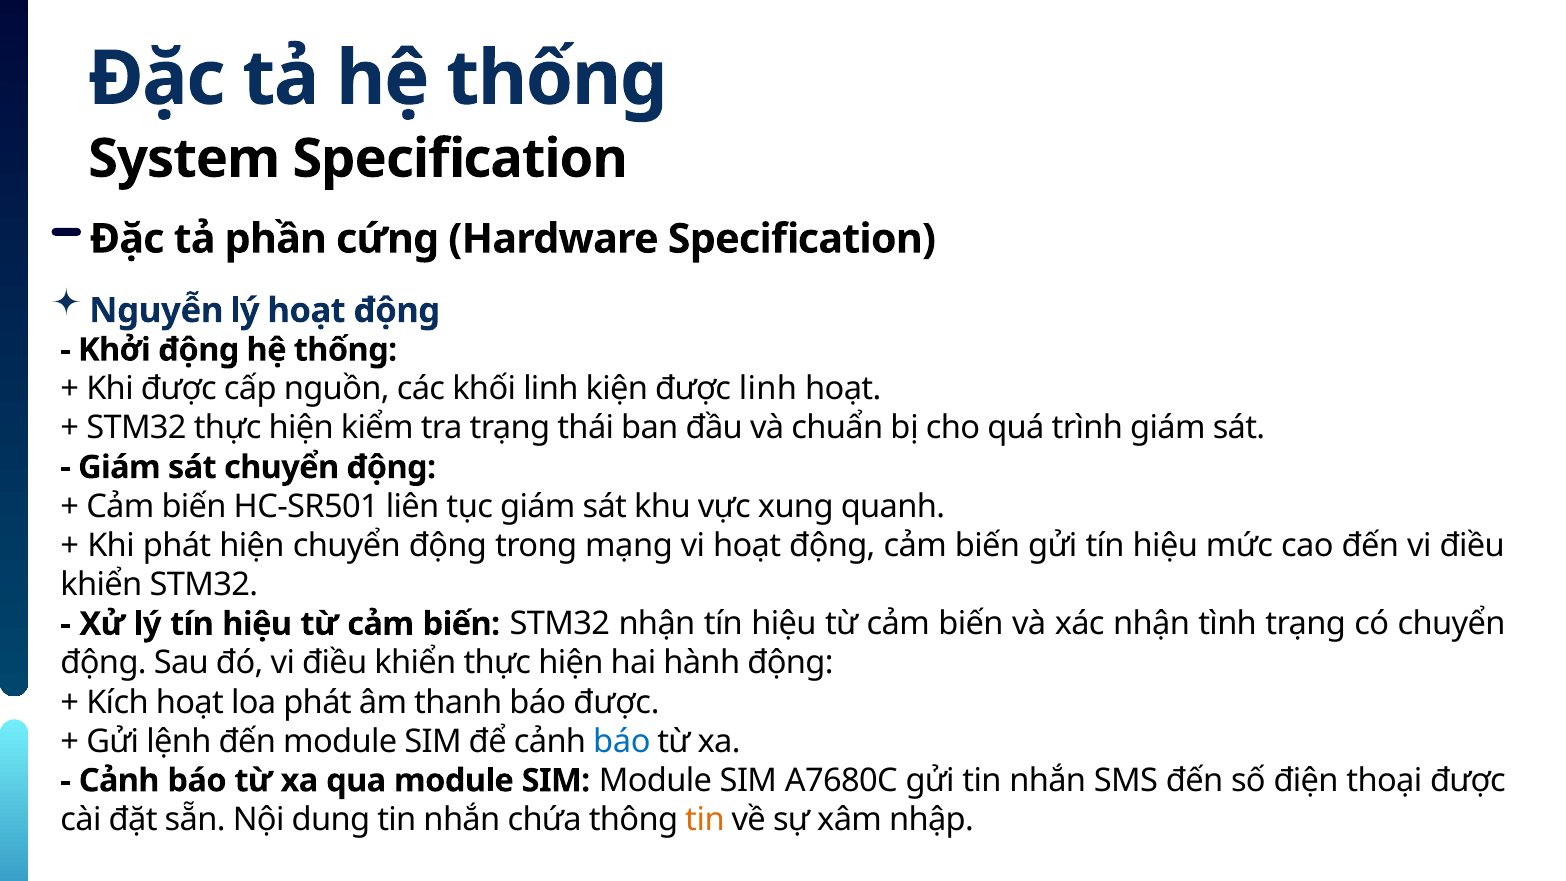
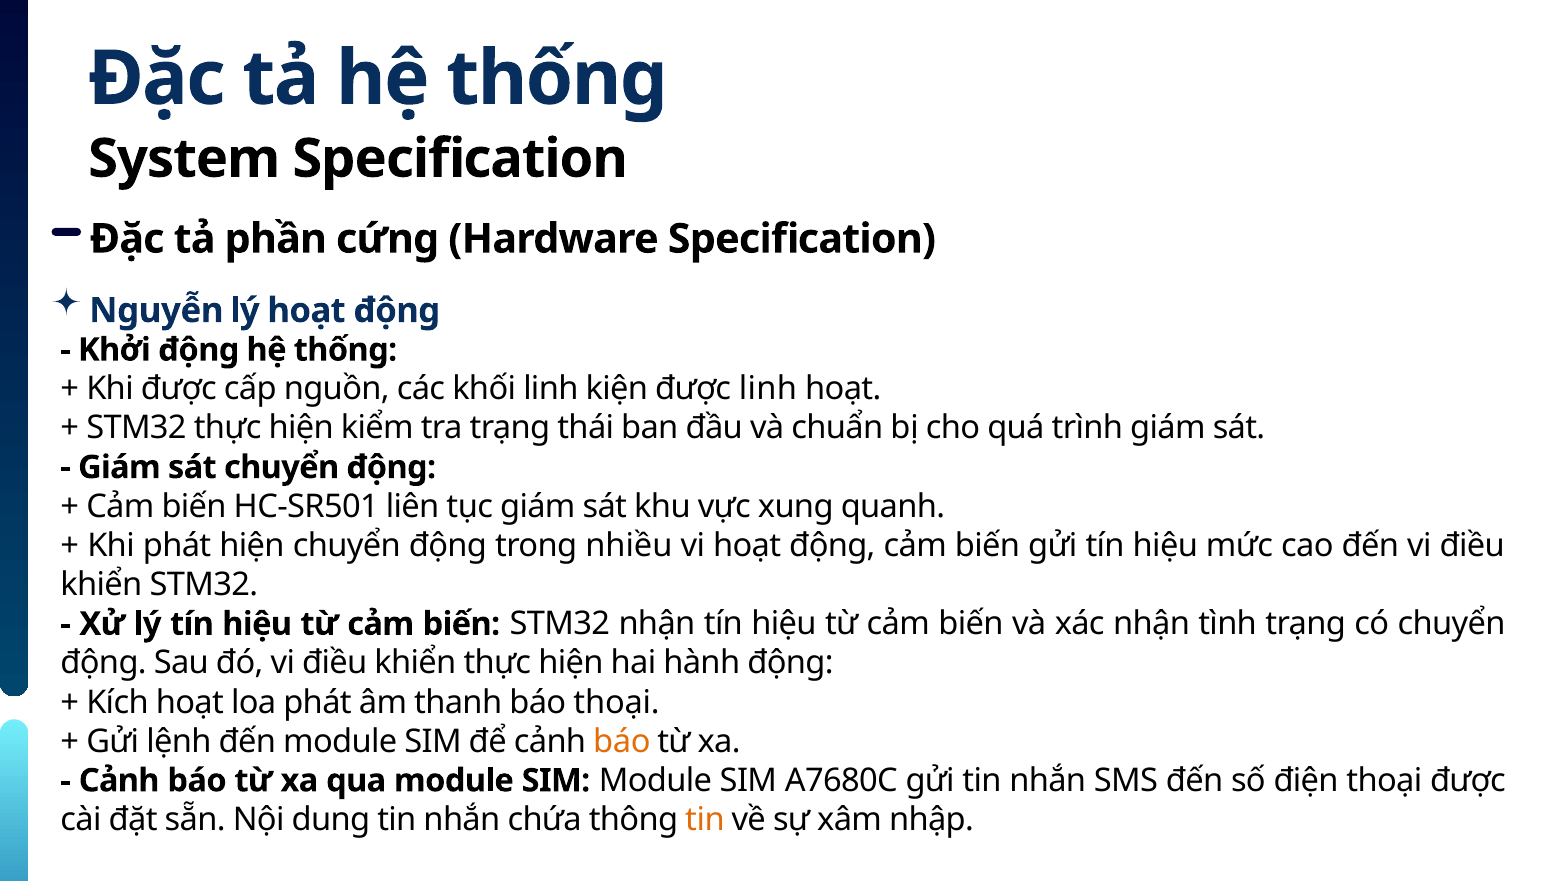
mạng: mạng -> nhiều
báo được: được -> thoại
báo at (622, 741) colour: blue -> orange
